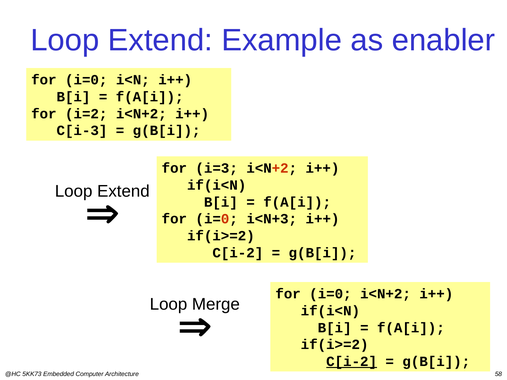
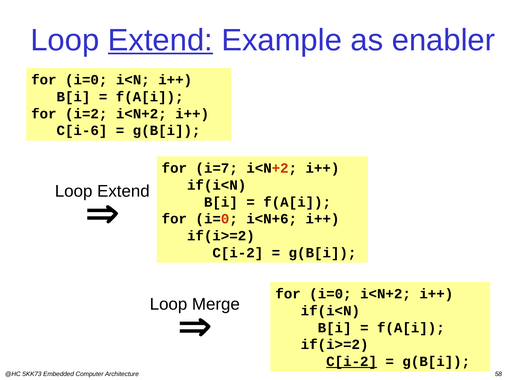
Extend at (160, 40) underline: none -> present
C[i-3: C[i-3 -> C[i-6
i=3: i=3 -> i=7
i<N+3: i<N+3 -> i<N+6
